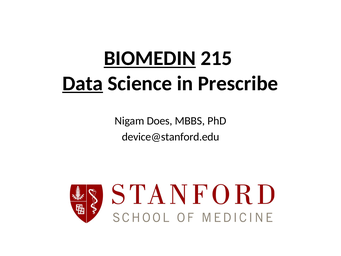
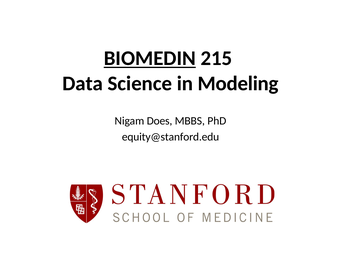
Data underline: present -> none
Prescribe: Prescribe -> Modeling
device@stanford.edu: device@stanford.edu -> equity@stanford.edu
